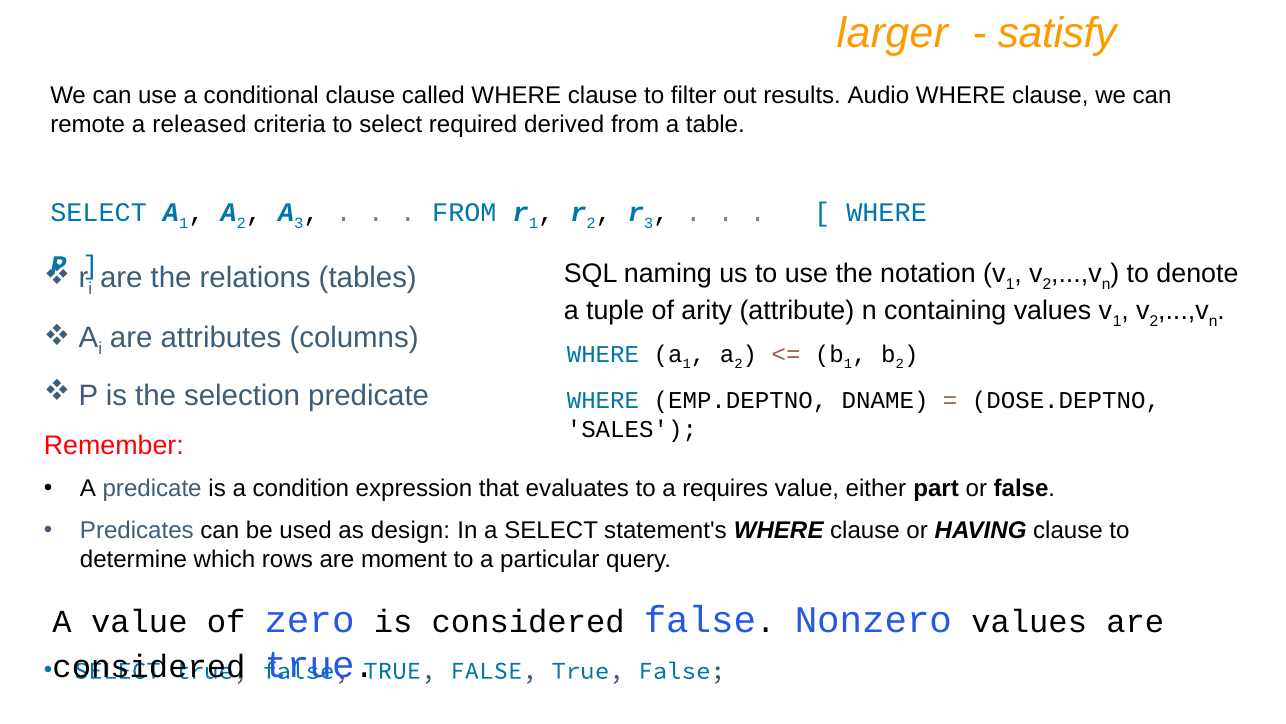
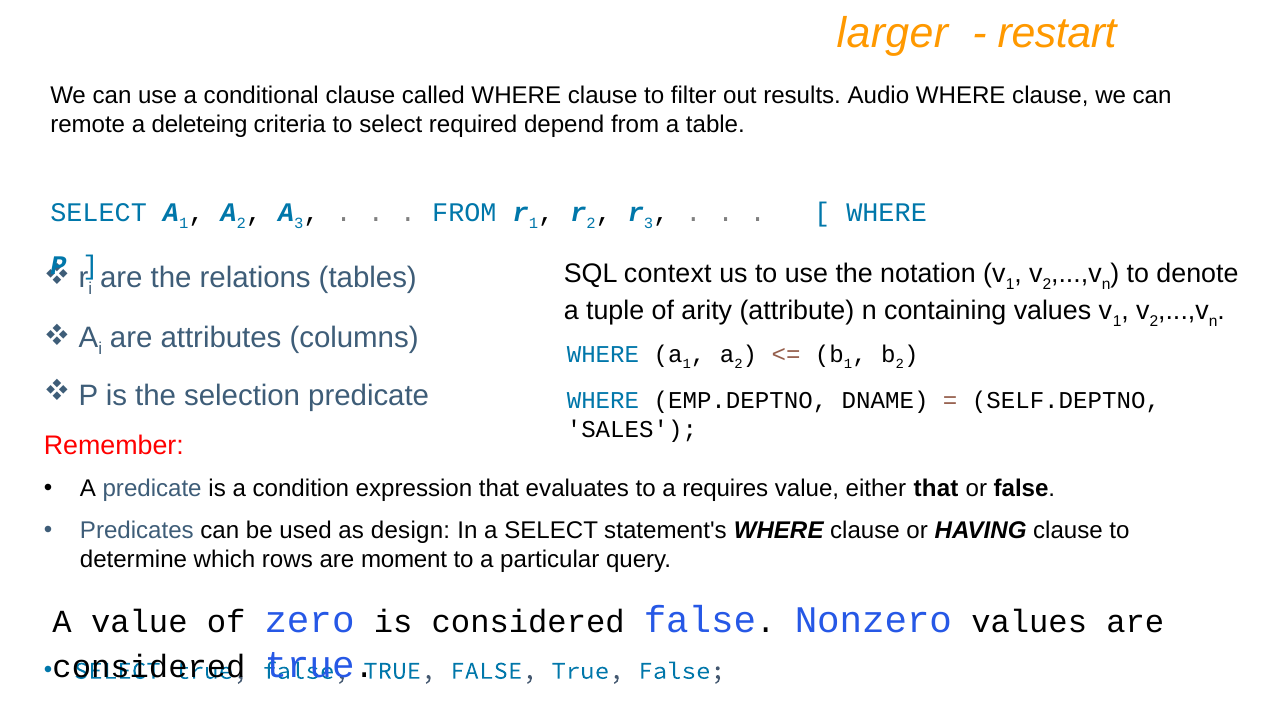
satisfy: satisfy -> restart
released: released -> deleteing
derived: derived -> depend
naming: naming -> context
DOSE.DEPTNO: DOSE.DEPTNO -> SELF.DEPTNO
either part: part -> that
